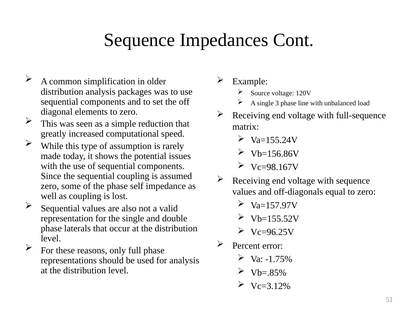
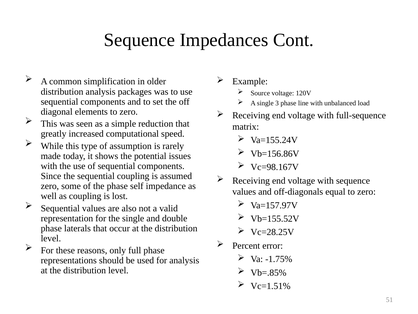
Vc=96.25V: Vc=96.25V -> Vc=28.25V
Vc=3.12%: Vc=3.12% -> Vc=1.51%
